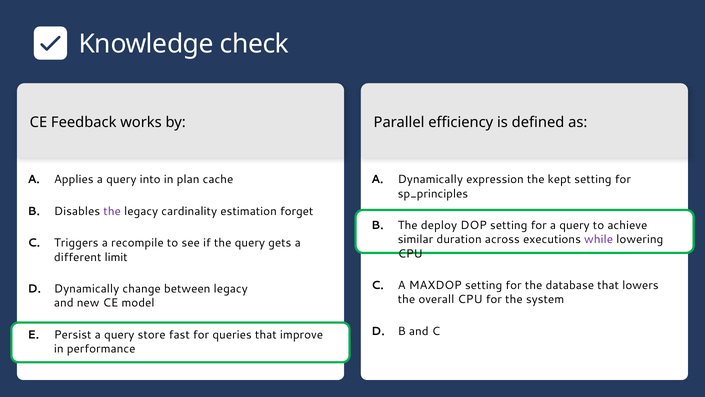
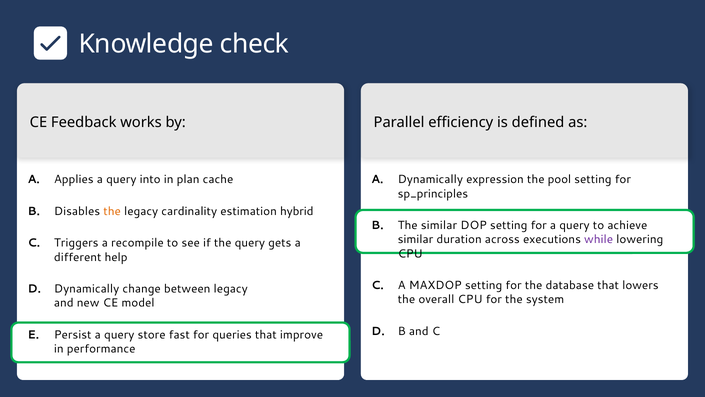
kept: kept -> pool
the at (112, 211) colour: purple -> orange
forget: forget -> hybrid
The deploy: deploy -> similar
limit: limit -> help
